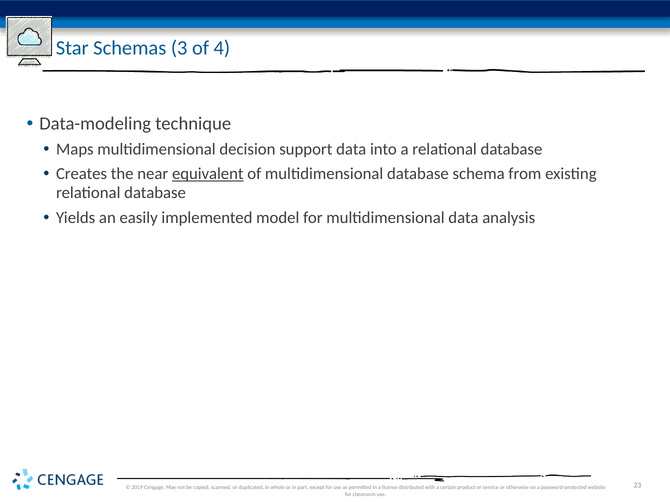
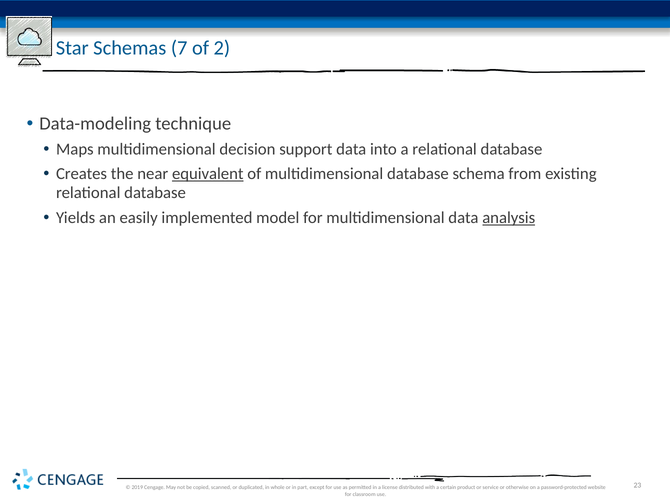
3: 3 -> 7
4: 4 -> 2
analysis underline: none -> present
